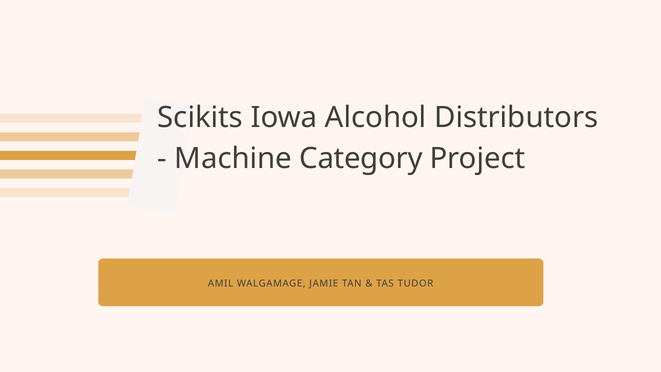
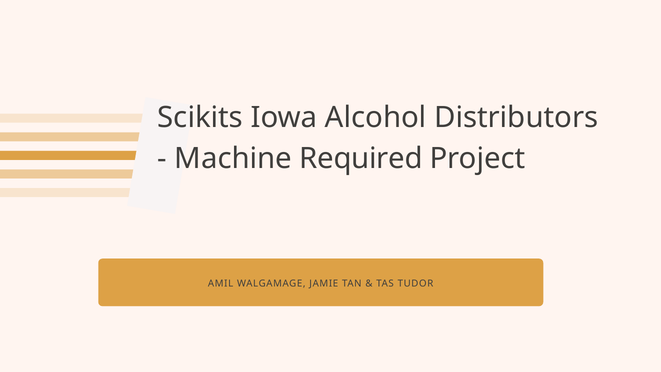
Category: Category -> Required
